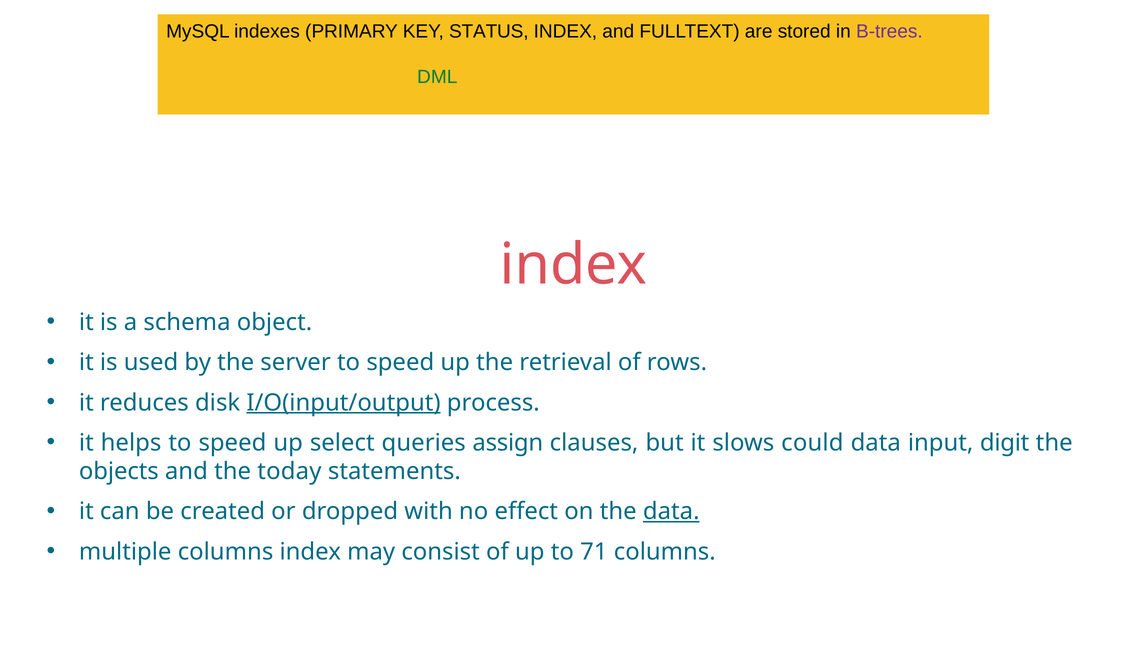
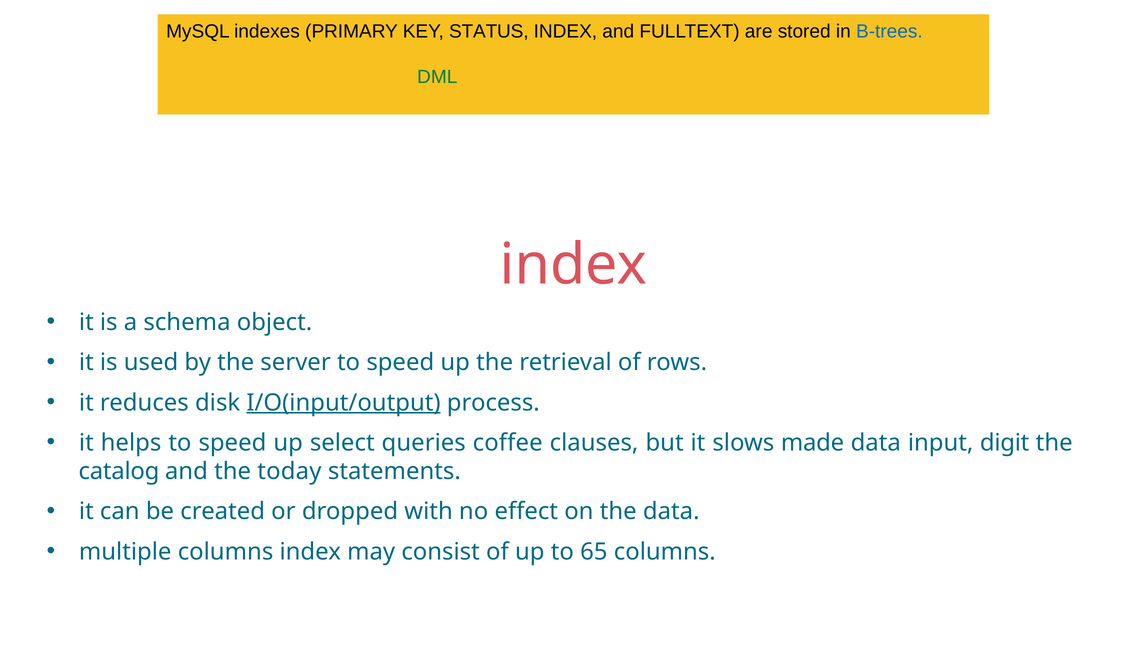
B-trees colour: purple -> blue
assign: assign -> coffee
could: could -> made
objects: objects -> catalog
data at (671, 512) underline: present -> none
71: 71 -> 65
